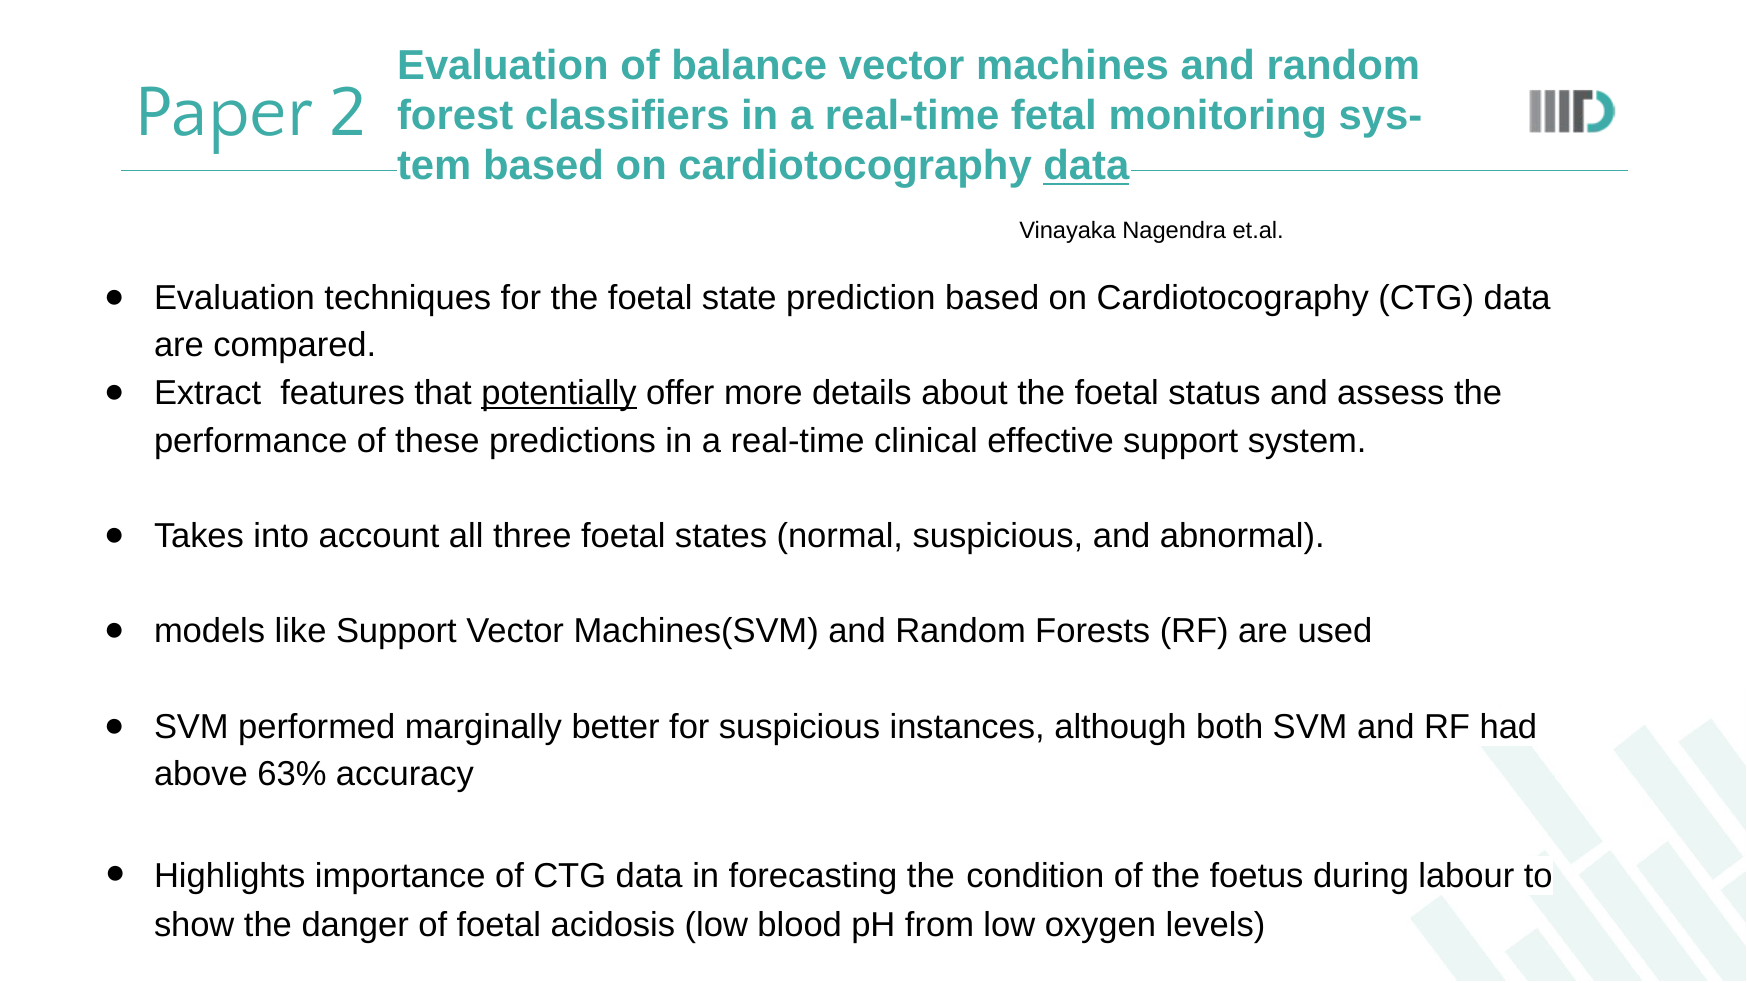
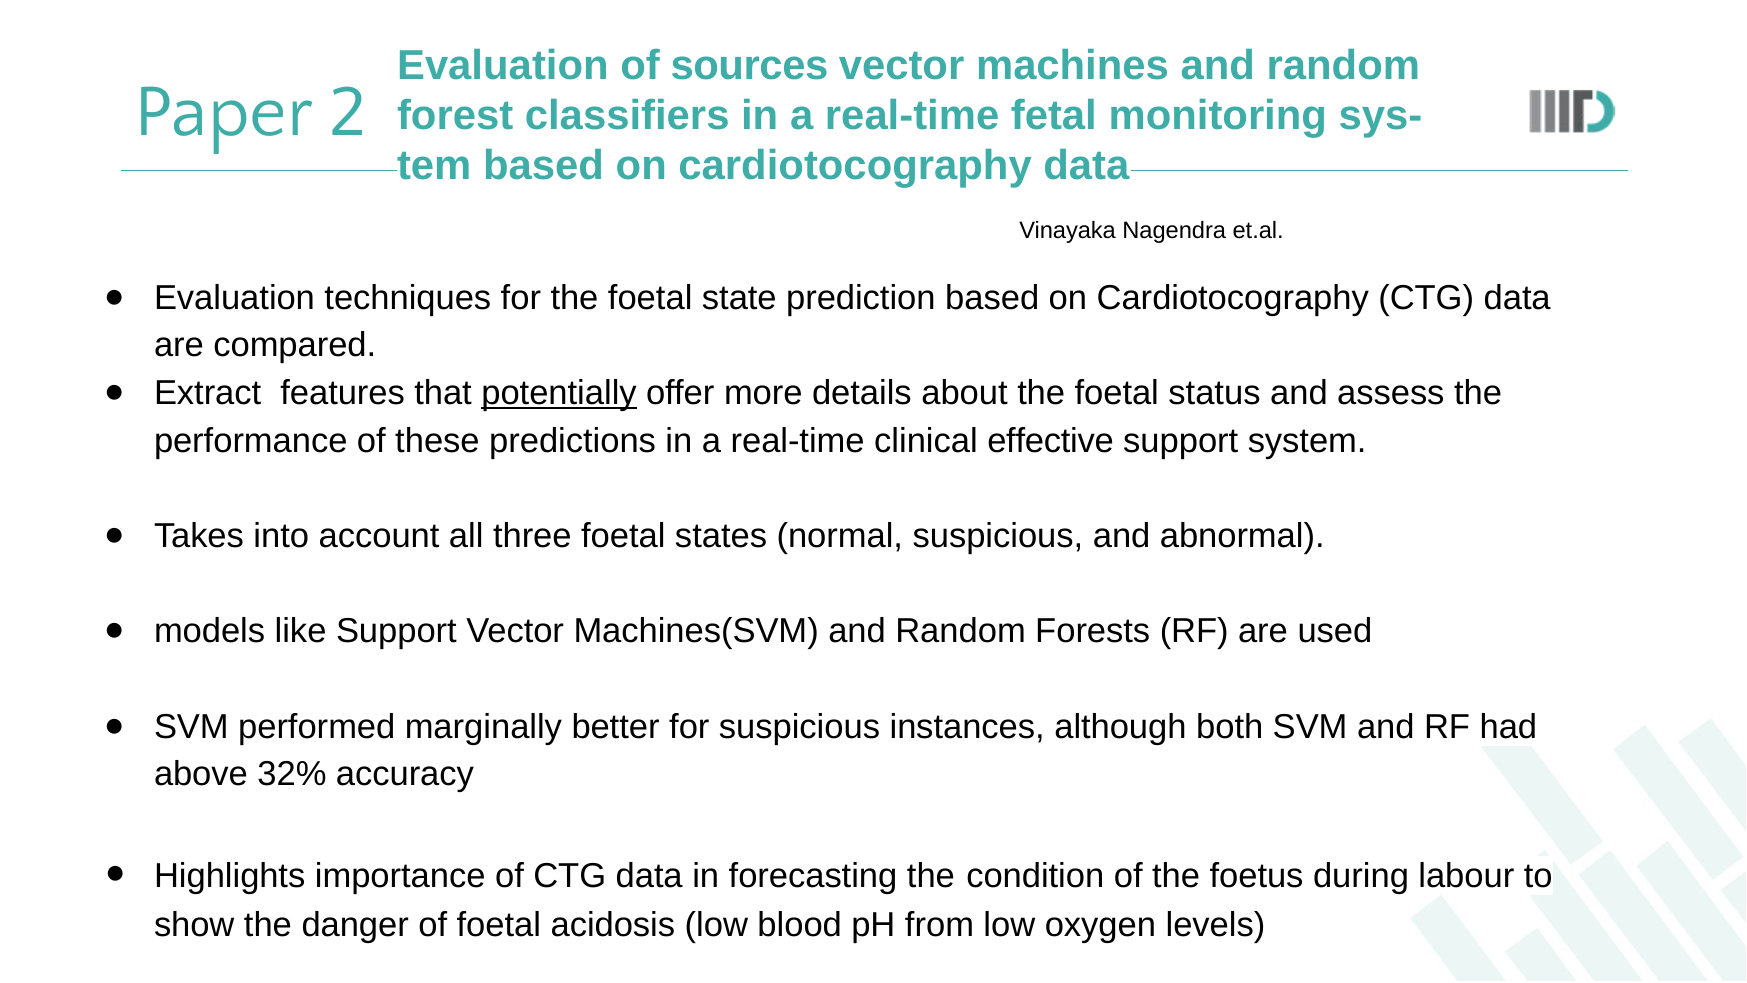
balance: balance -> sources
data at (1086, 166) underline: present -> none
63%: 63% -> 32%
